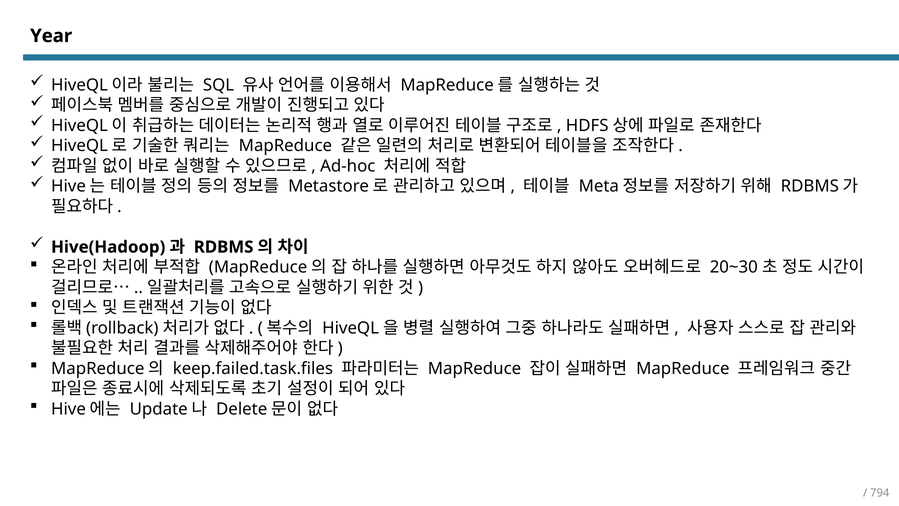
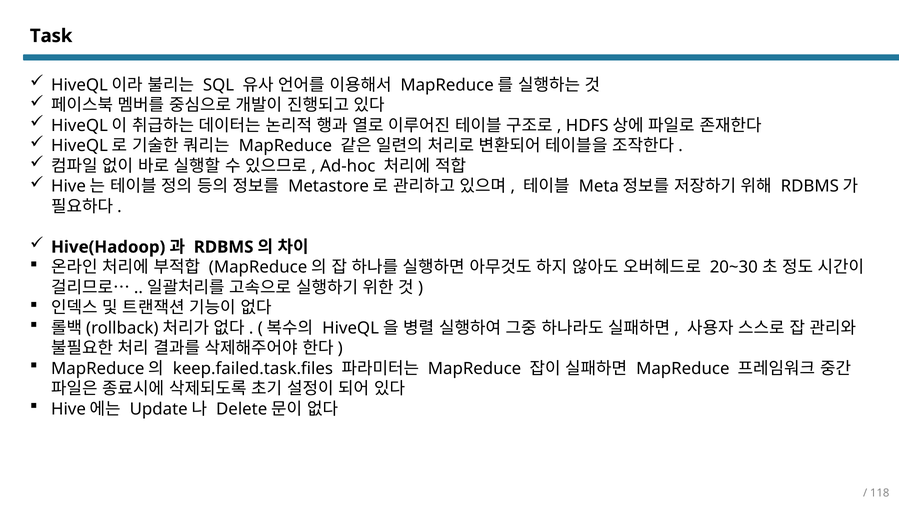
Year: Year -> Task
794: 794 -> 118
